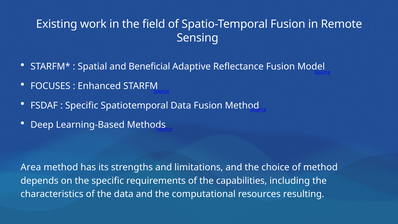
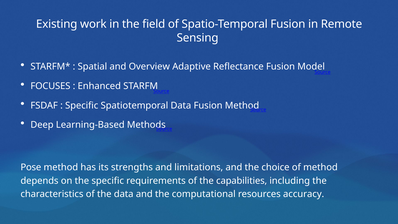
Beneficial: Beneficial -> Overview
Area: Area -> Pose
resulting: resulting -> accuracy
